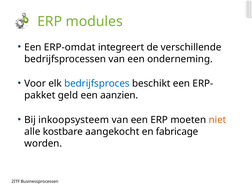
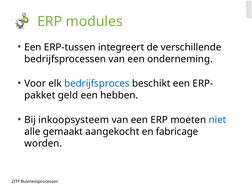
ERP-omdat: ERP-omdat -> ERP-tussen
aanzien: aanzien -> hebben
niet colour: orange -> blue
kostbare: kostbare -> gemaakt
